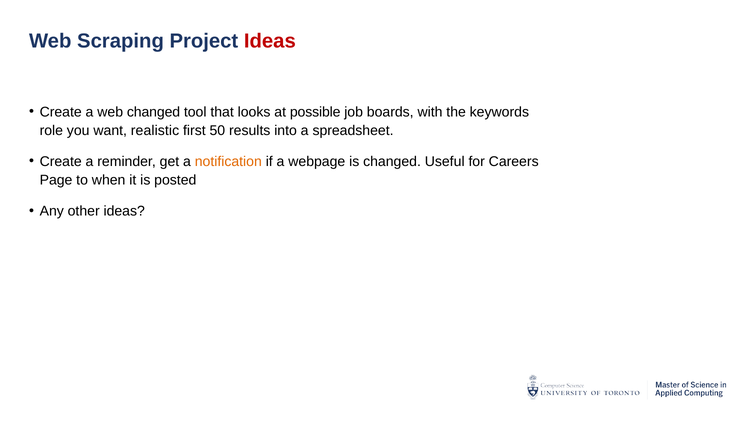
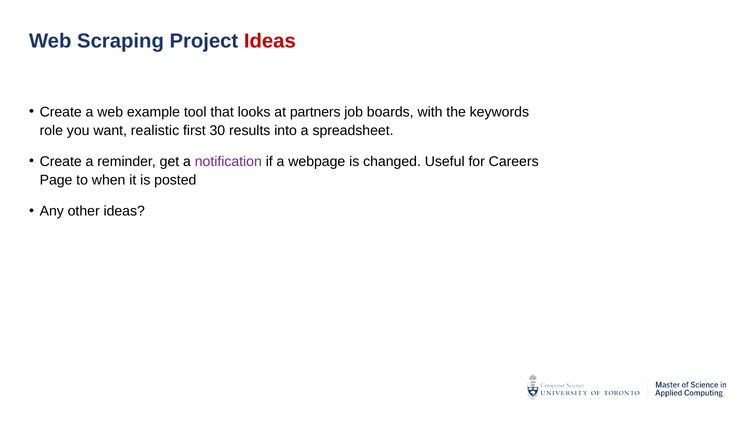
web changed: changed -> example
possible: possible -> partners
50: 50 -> 30
notification colour: orange -> purple
